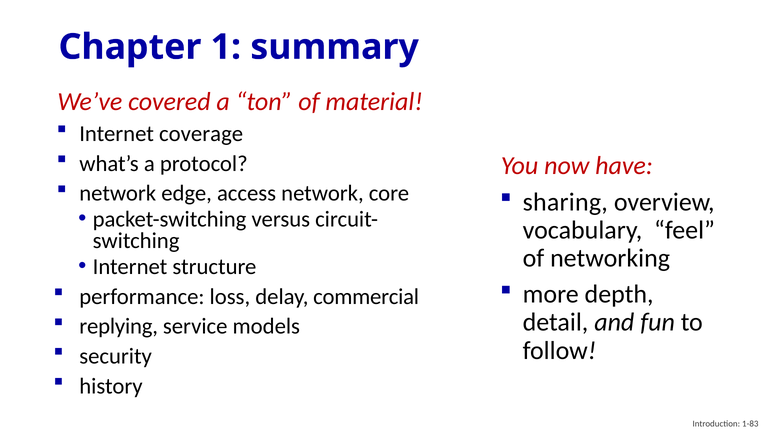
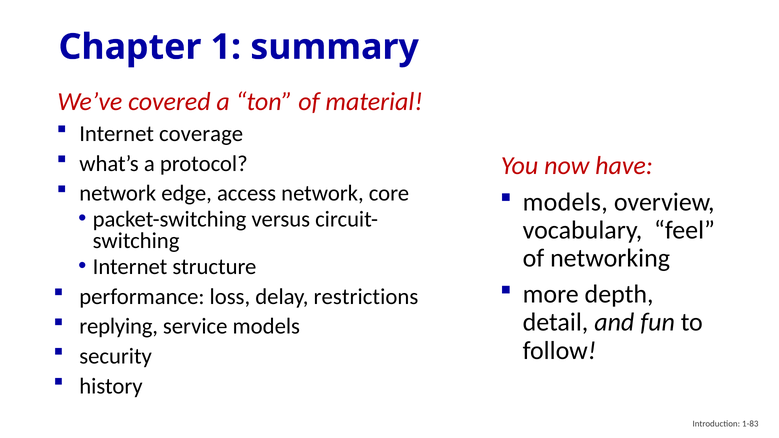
sharing at (565, 202): sharing -> models
commercial: commercial -> restrictions
